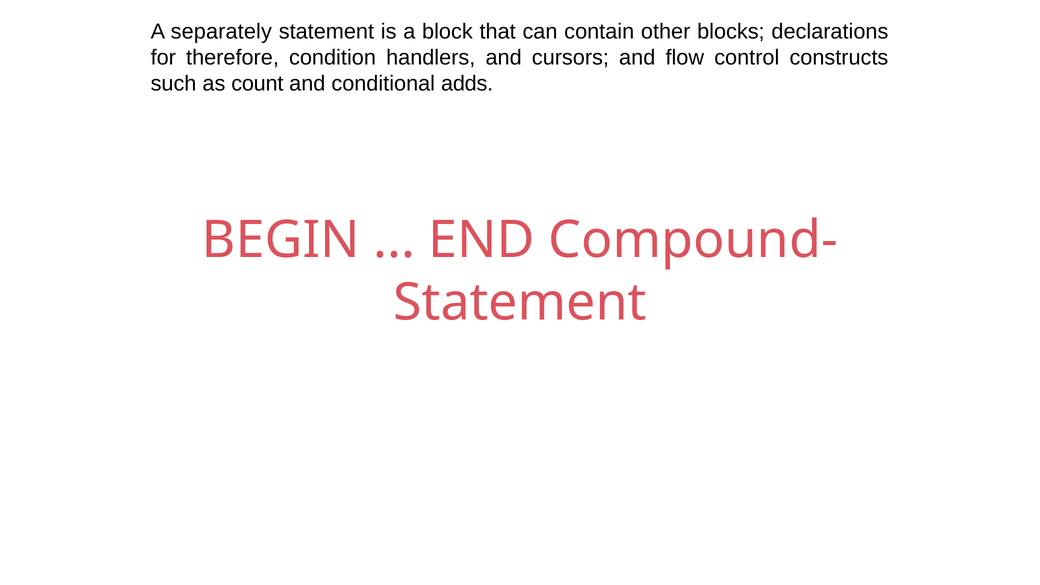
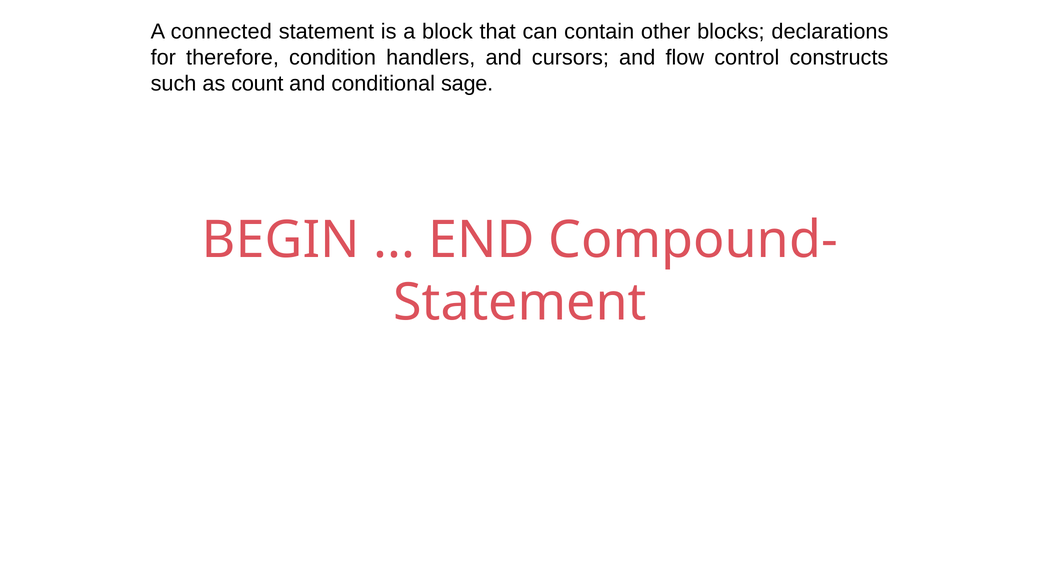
separately: separately -> connected
adds: adds -> sage
